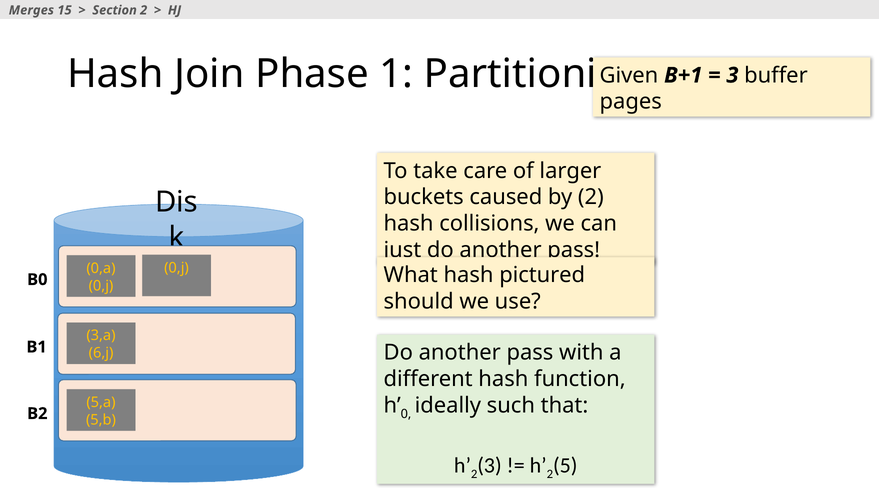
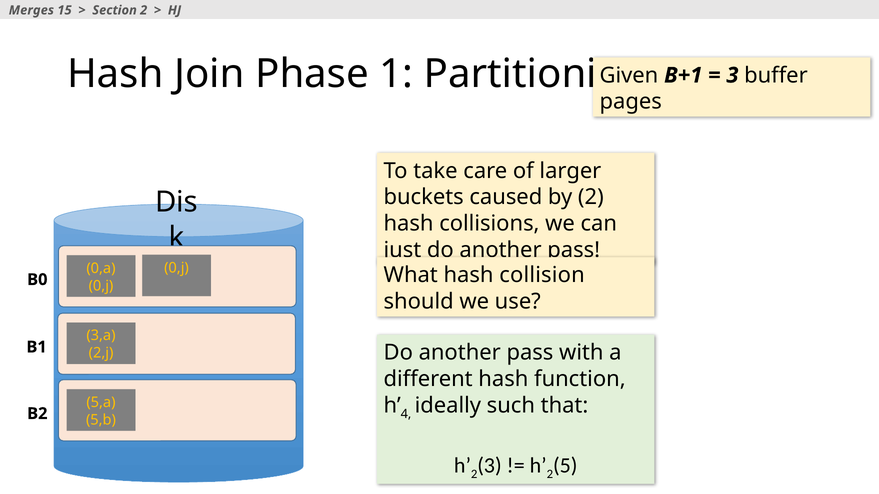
pictured: pictured -> collision
6,j: 6,j -> 2,j
0: 0 -> 4
